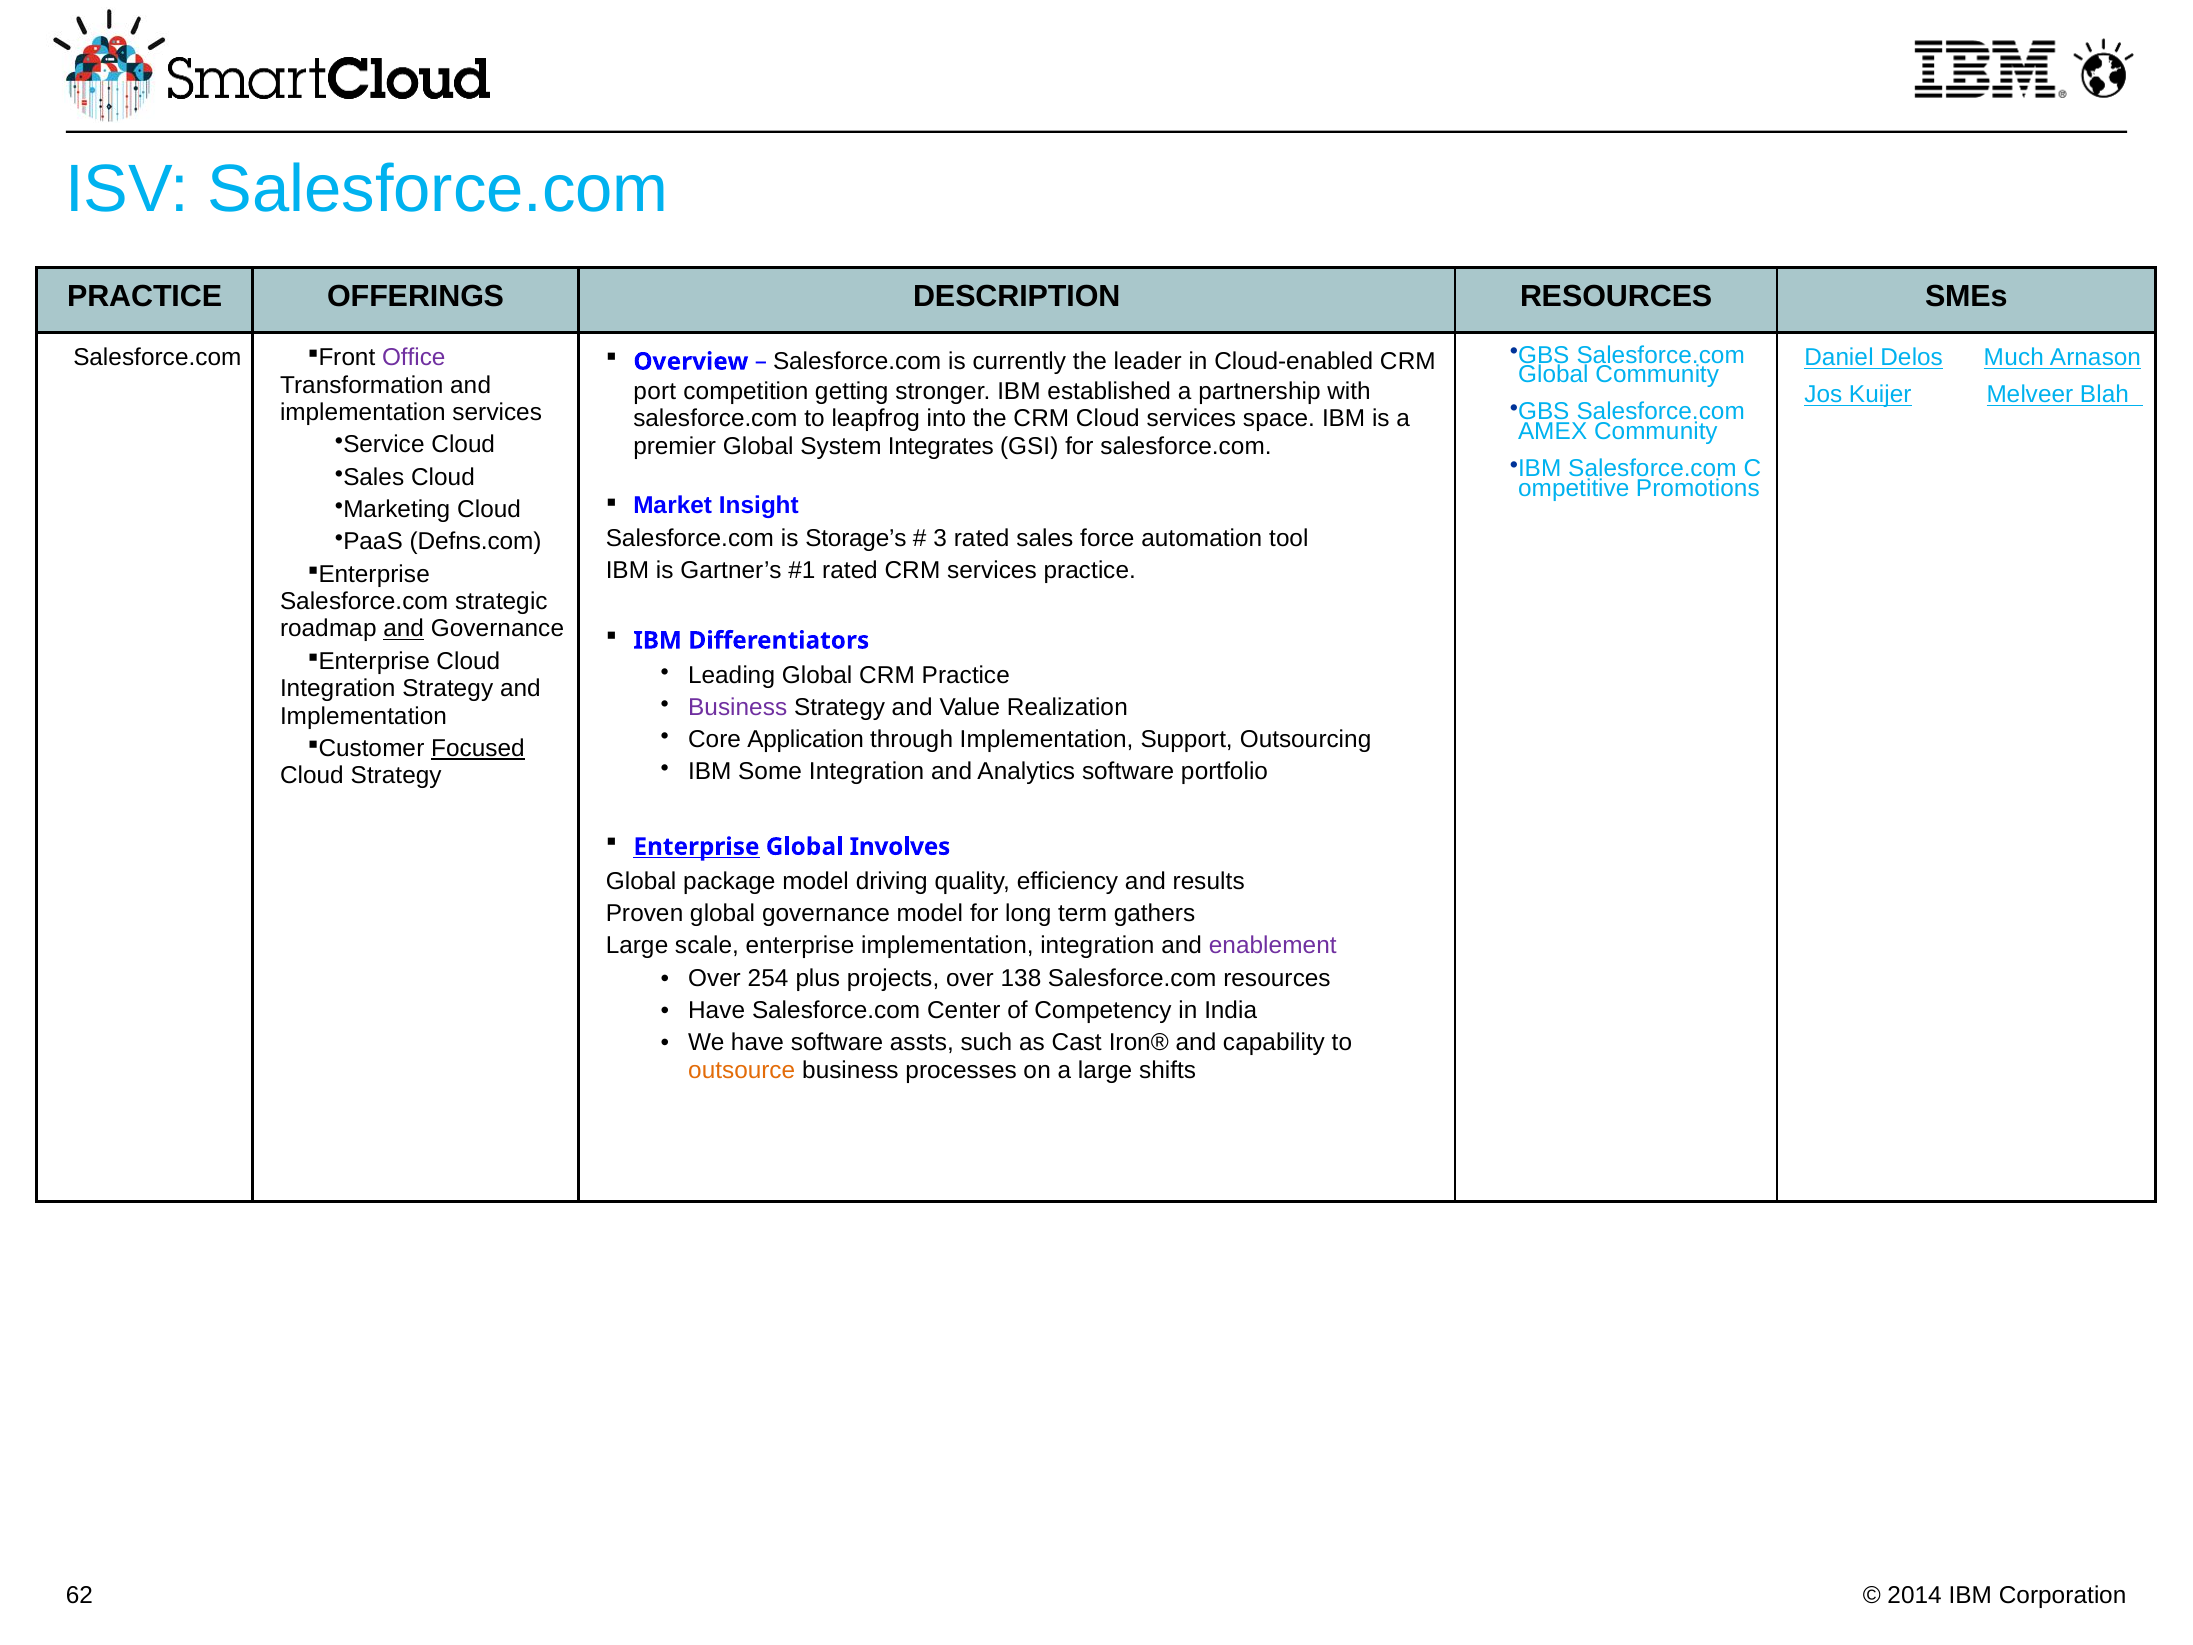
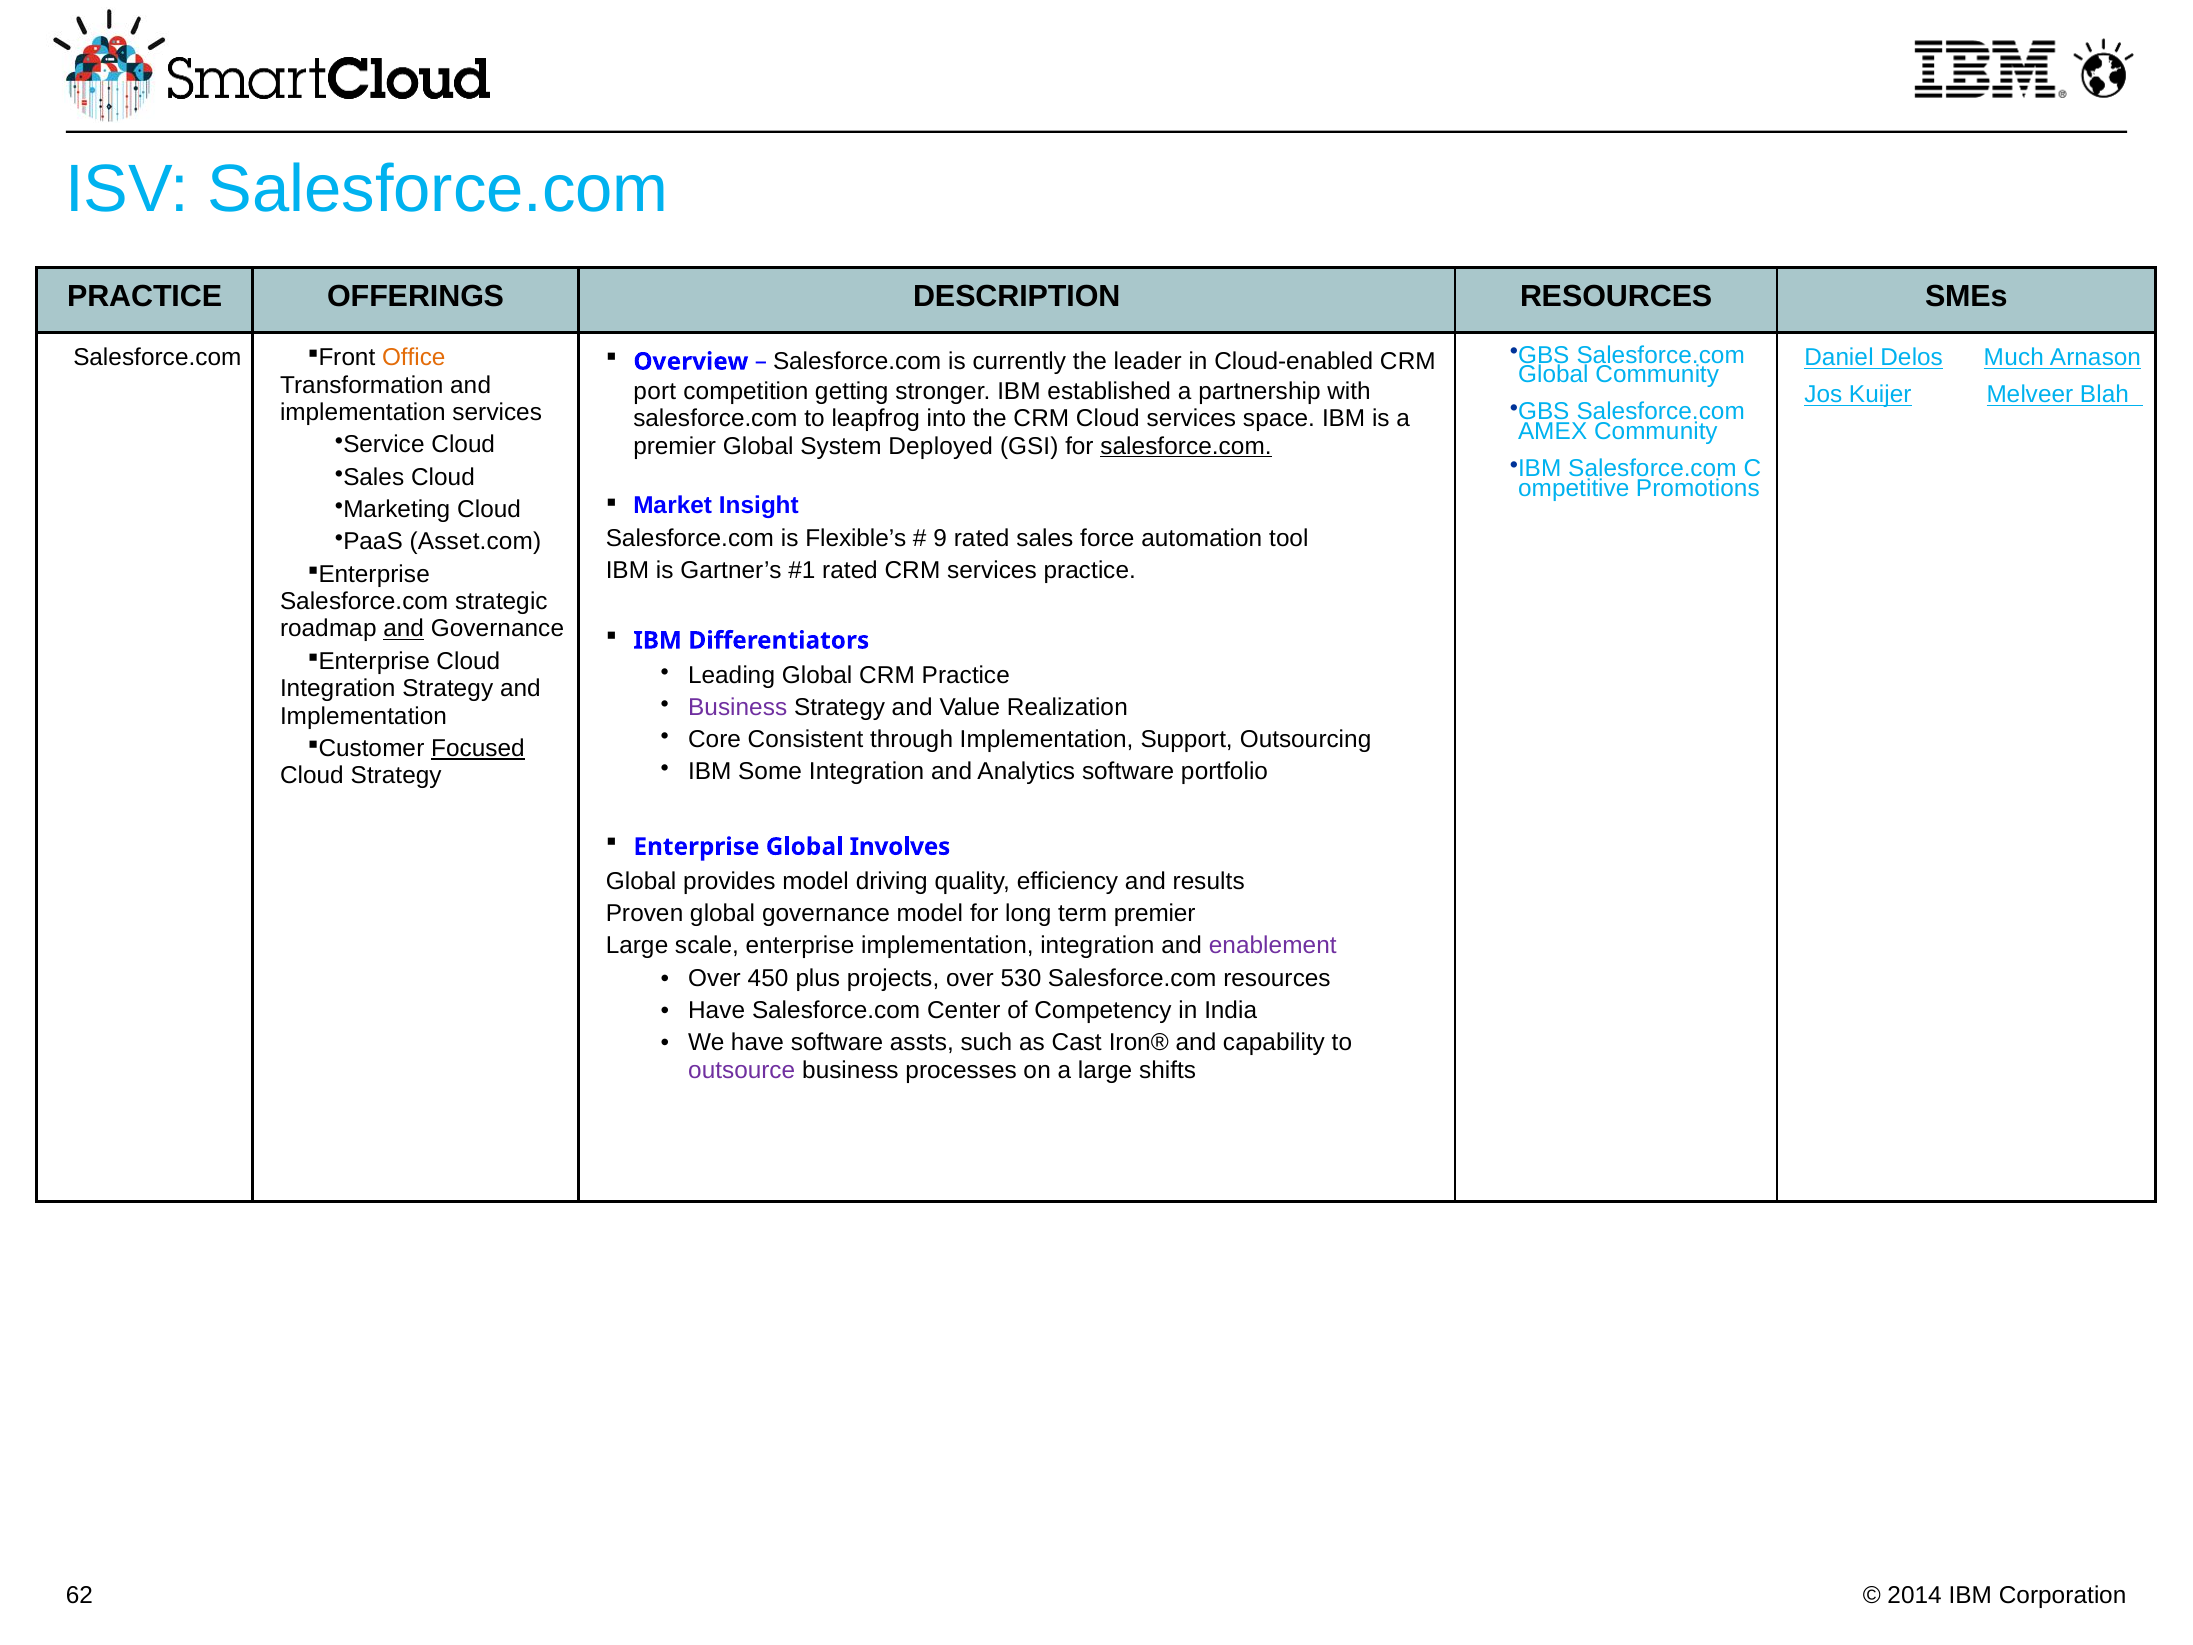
Office colour: purple -> orange
Integrates: Integrates -> Deployed
salesforce.com at (1186, 446) underline: none -> present
Storage’s: Storage’s -> Flexible’s
3: 3 -> 9
Defns.com: Defns.com -> Asset.com
Application: Application -> Consistent
Enterprise at (696, 847) underline: present -> none
package: package -> provides
term gathers: gathers -> premier
254: 254 -> 450
138: 138 -> 530
outsource colour: orange -> purple
